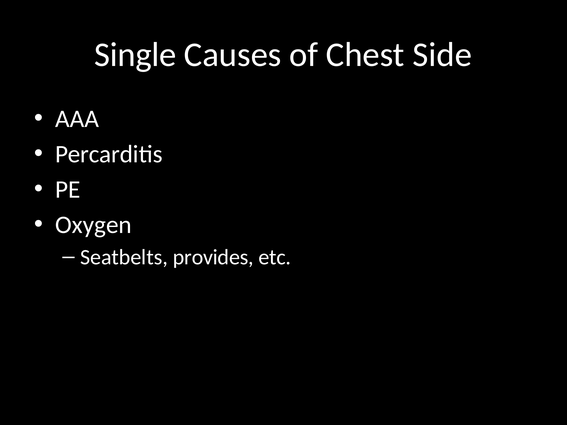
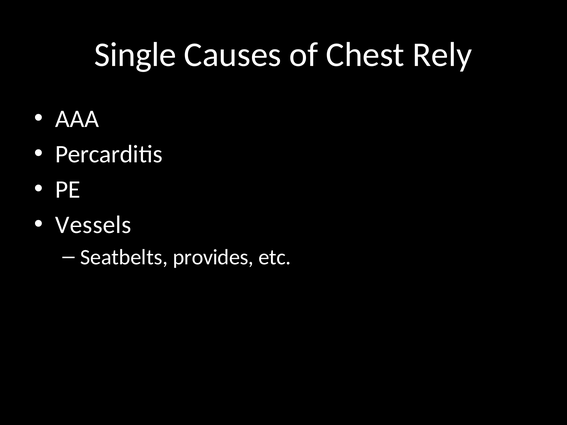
Side: Side -> Rely
Oxygen: Oxygen -> Vessels
